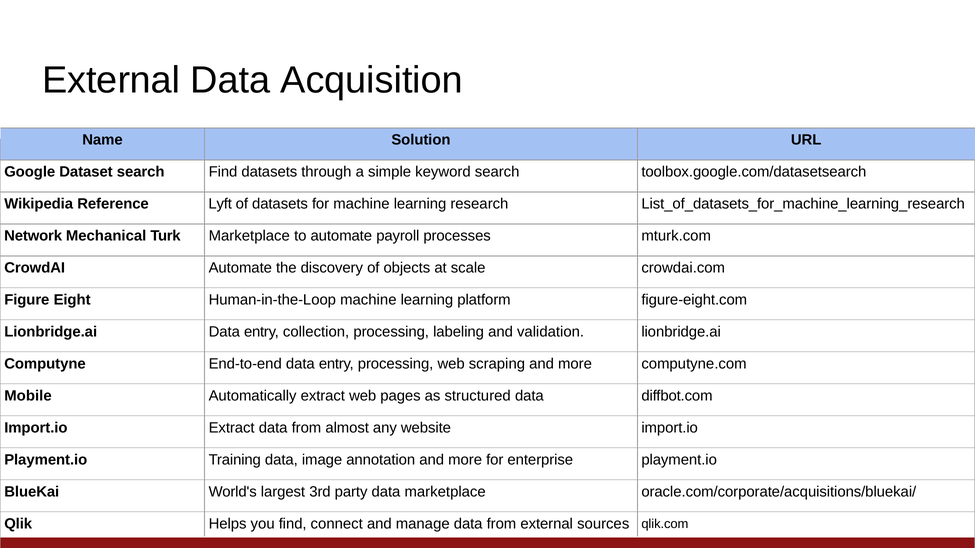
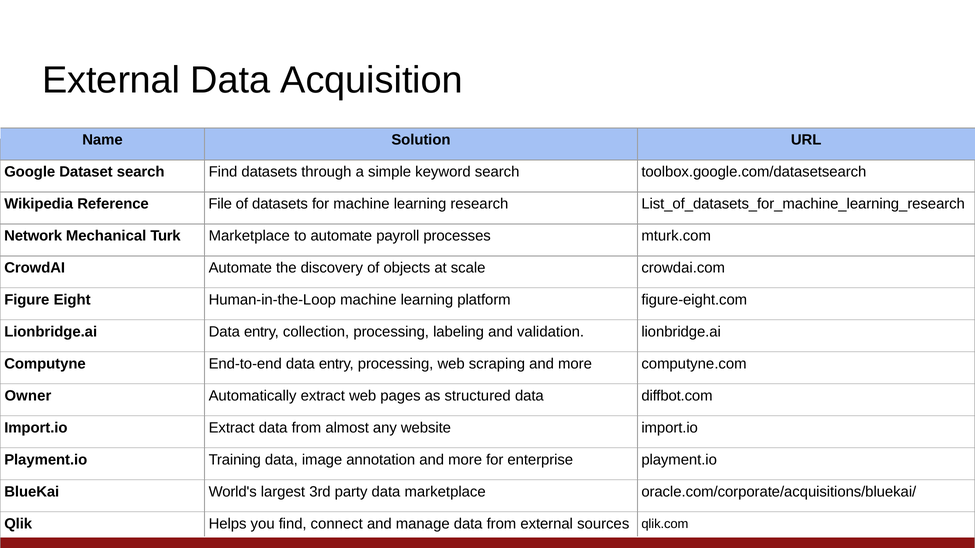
Lyft: Lyft -> File
Mobile: Mobile -> Owner
